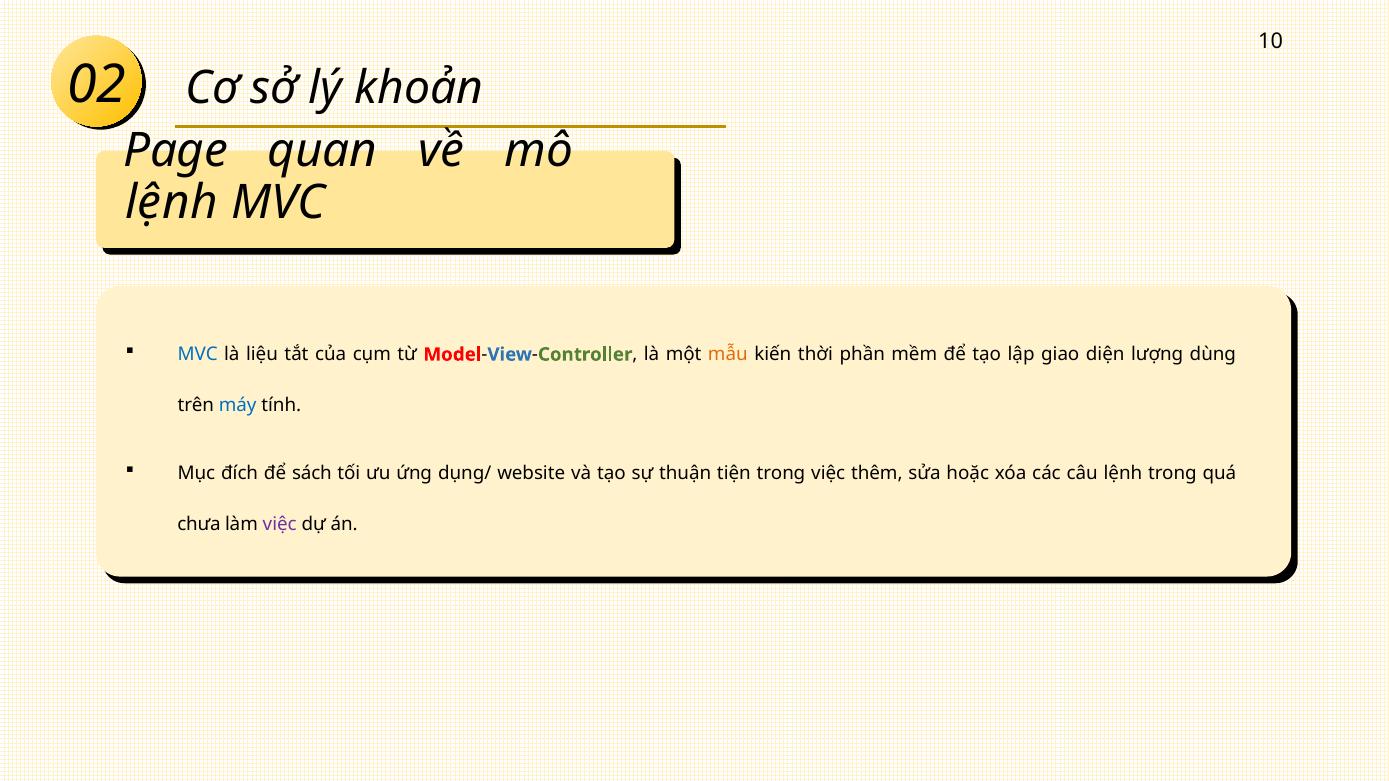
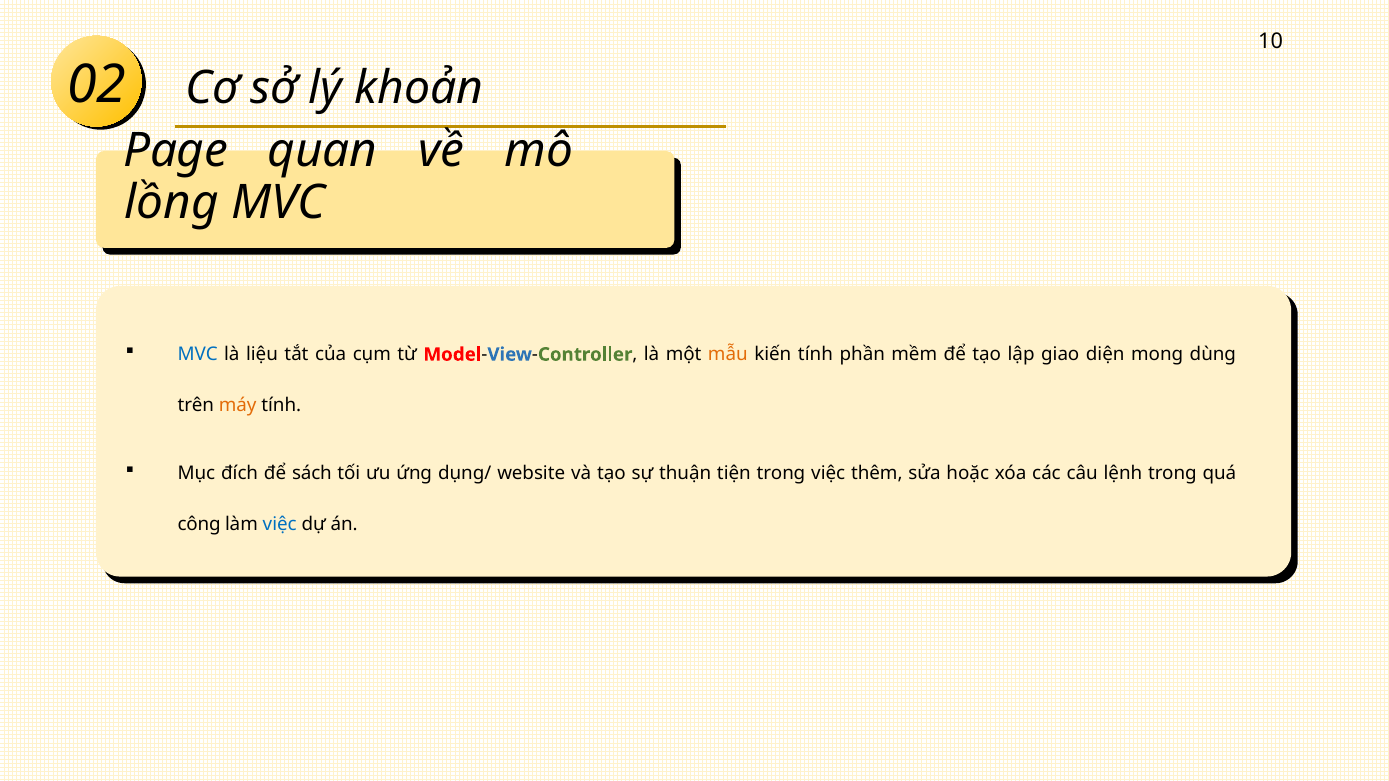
lệnh at (172, 203): lệnh -> lồng
kiến thời: thời -> tính
lượng: lượng -> mong
máy colour: blue -> orange
chưa: chưa -> công
việc at (280, 525) colour: purple -> blue
